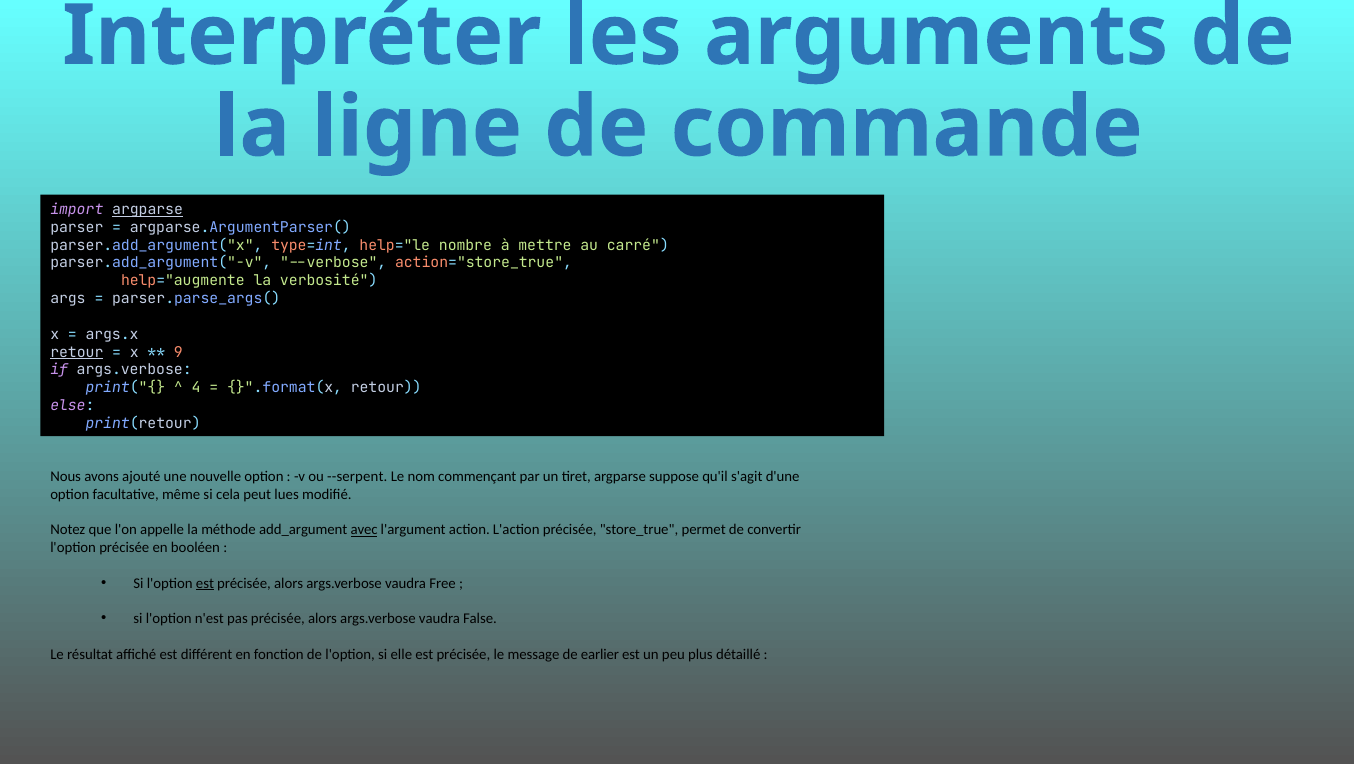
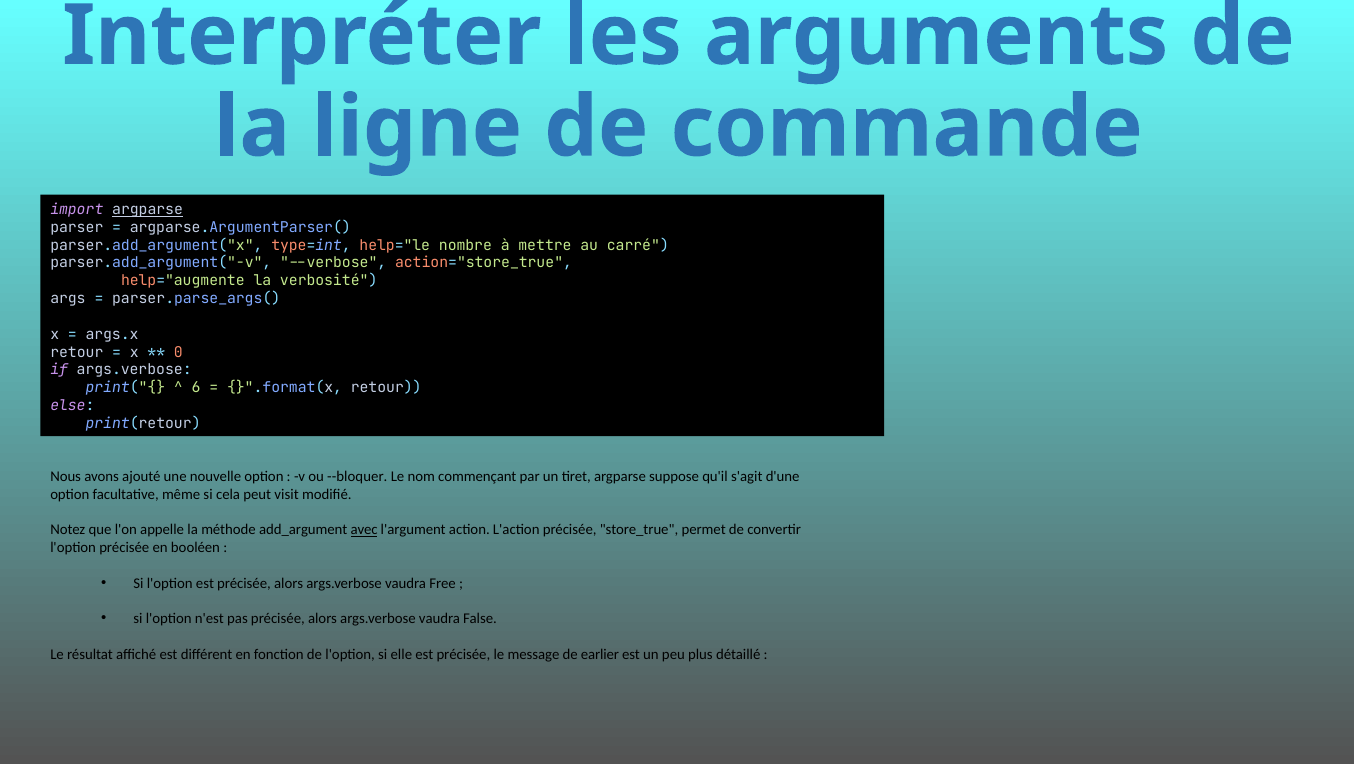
retour at (77, 352) underline: present -> none
9: 9 -> 0
4: 4 -> 6
--serpent: --serpent -> --bloquer
lues: lues -> visit
est at (205, 583) underline: present -> none
